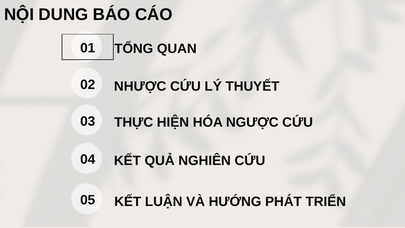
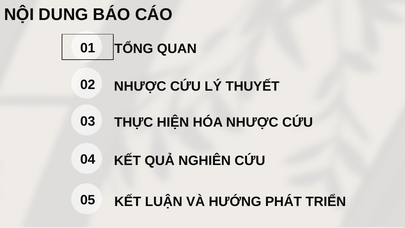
HÓA NGƯỢC: NGƯỢC -> NHƯỢC
